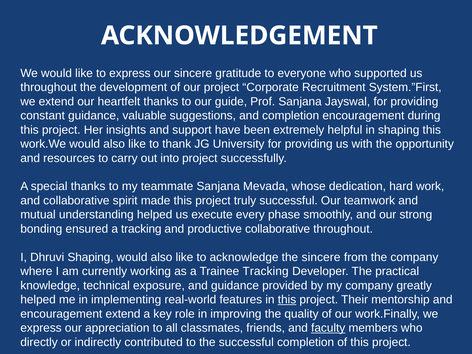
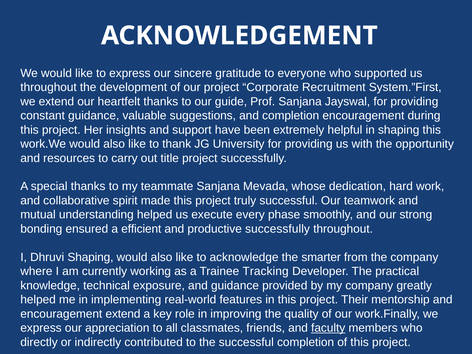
into: into -> title
a tracking: tracking -> efficient
productive collaborative: collaborative -> successfully
the sincere: sincere -> smarter
this at (287, 300) underline: present -> none
